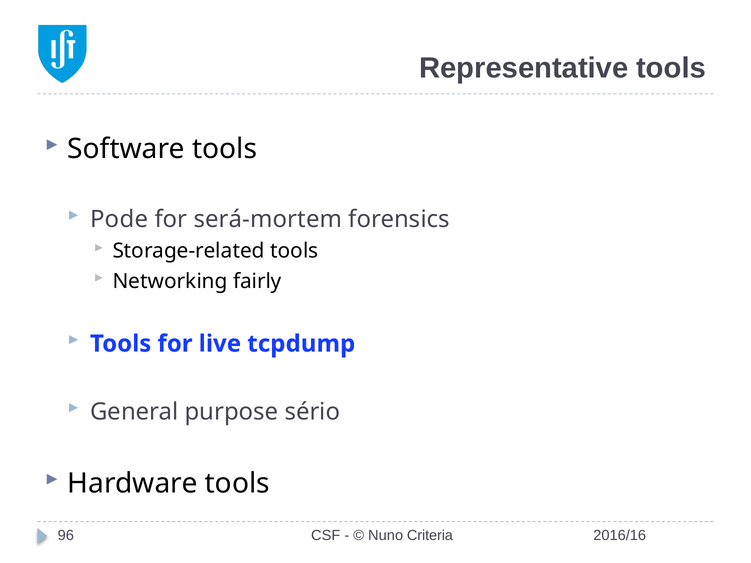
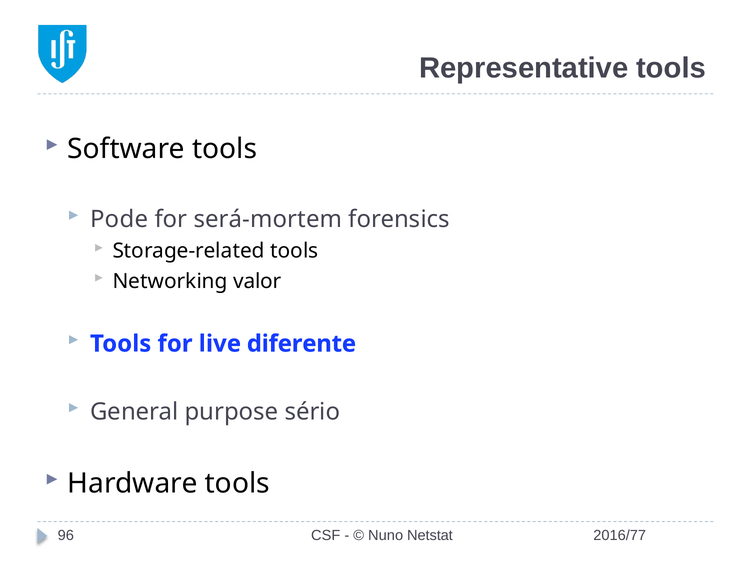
fairly: fairly -> valor
tcpdump: tcpdump -> diferente
Criteria: Criteria -> Netstat
2016/16: 2016/16 -> 2016/77
